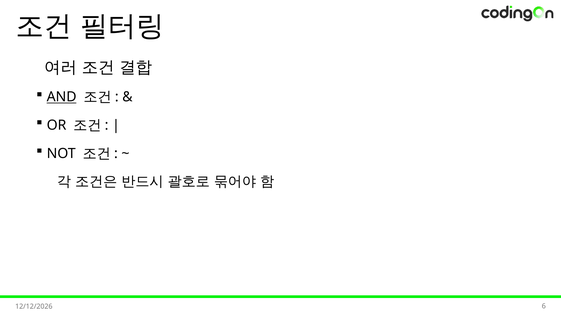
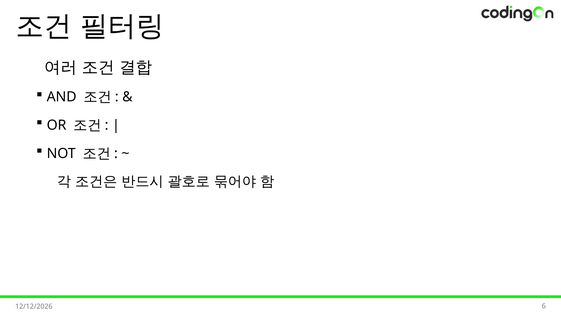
AND underline: present -> none
